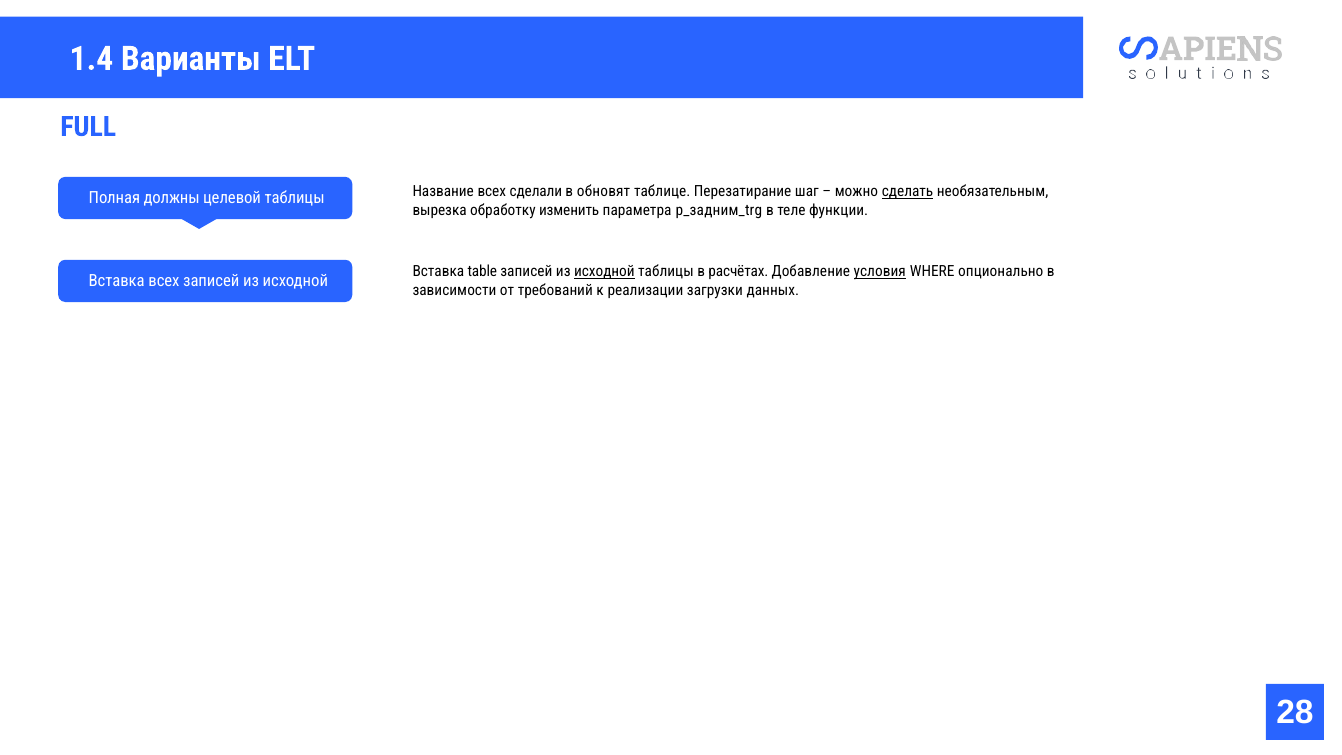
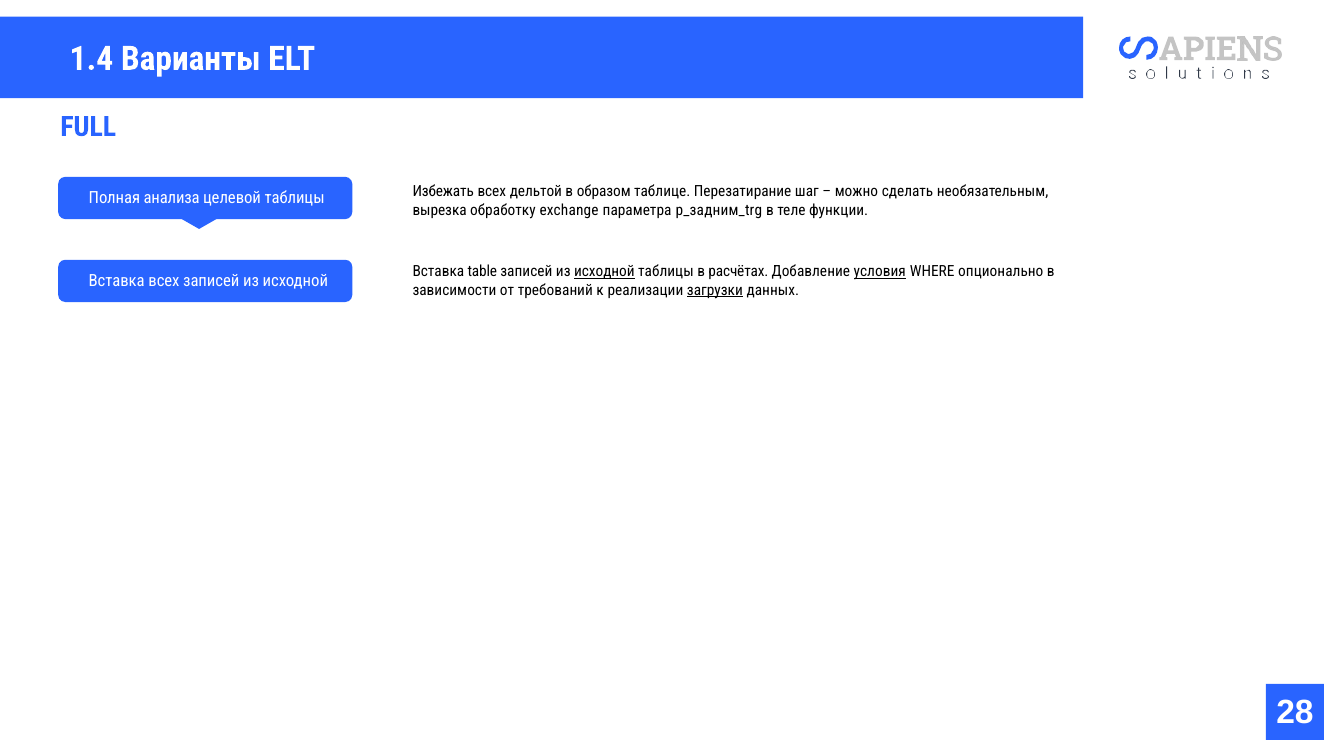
Название: Название -> Избежать
сделали: сделали -> дельтой
обновят: обновят -> образом
сделать underline: present -> none
должны: должны -> анализа
изменить: изменить -> exchange
загрузки underline: none -> present
